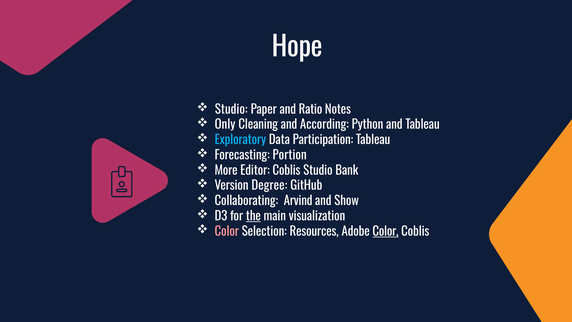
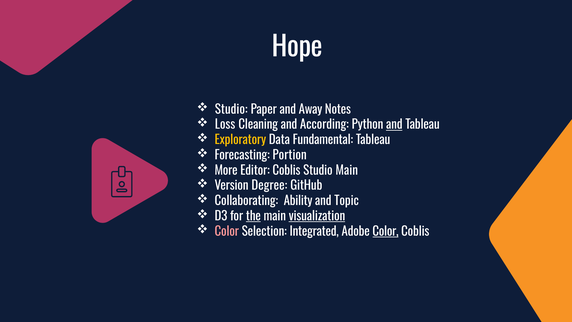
Ratio: Ratio -> Away
Only: Only -> Loss
and at (394, 125) underline: none -> present
Exploratory colour: light blue -> yellow
Participation: Participation -> Fundamental
Studio Bank: Bank -> Main
Arvind: Arvind -> Ability
Show: Show -> Topic
visualization underline: none -> present
Resources: Resources -> Integrated
